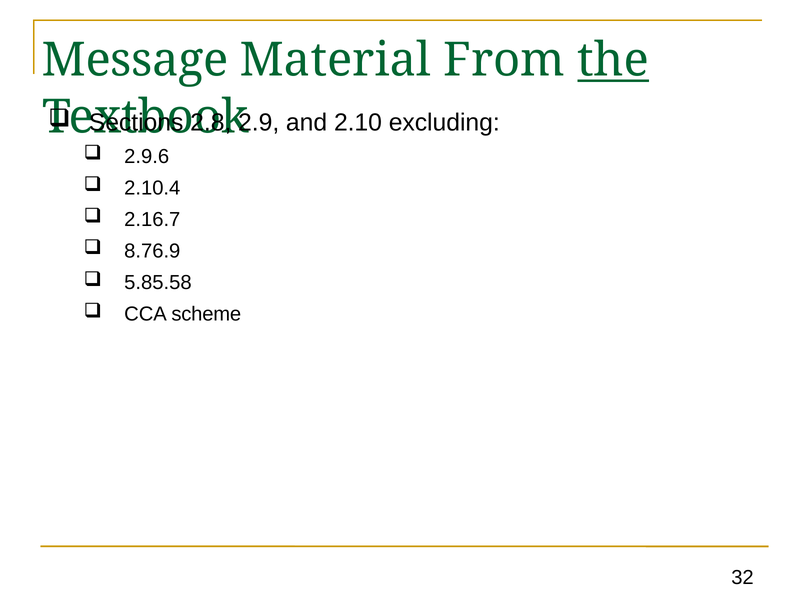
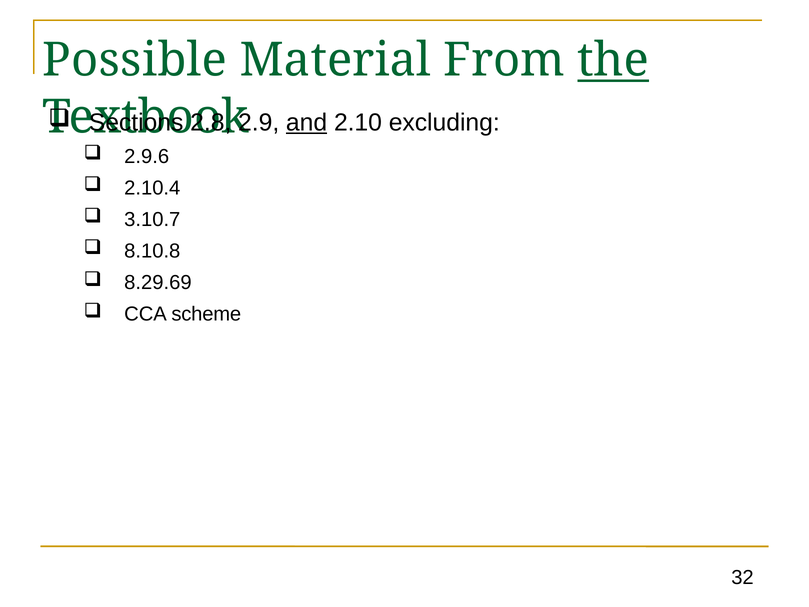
Message: Message -> Possible
and underline: none -> present
2.16.7: 2.16.7 -> 3.10.7
8.76.9: 8.76.9 -> 8.10.8
5.85.58: 5.85.58 -> 8.29.69
